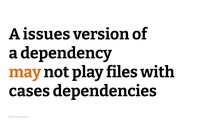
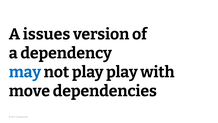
may colour: orange -> blue
play files: files -> play
cases: cases -> move
